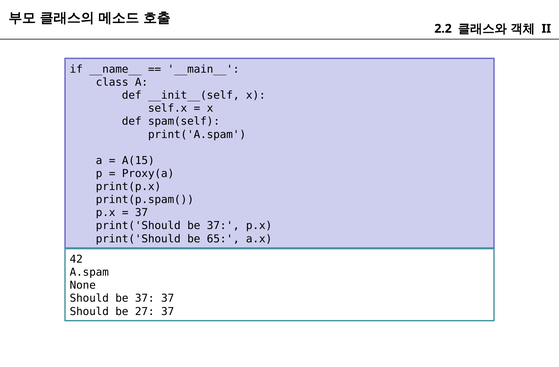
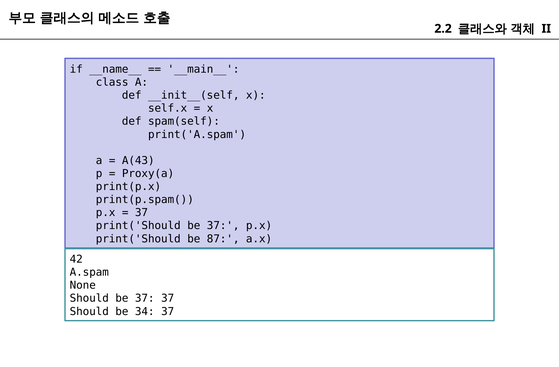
A(15: A(15 -> A(43
65: 65 -> 87
27: 27 -> 34
